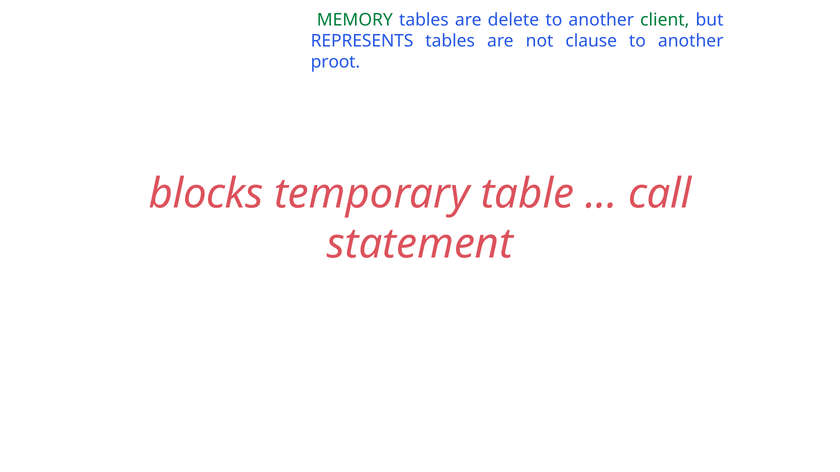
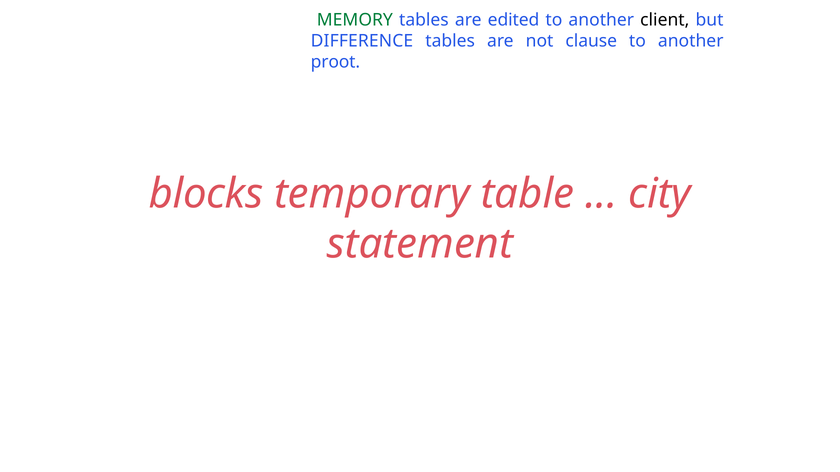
delete: delete -> edited
client colour: green -> black
REPRESENTS: REPRESENTS -> DIFFERENCE
call: call -> city
